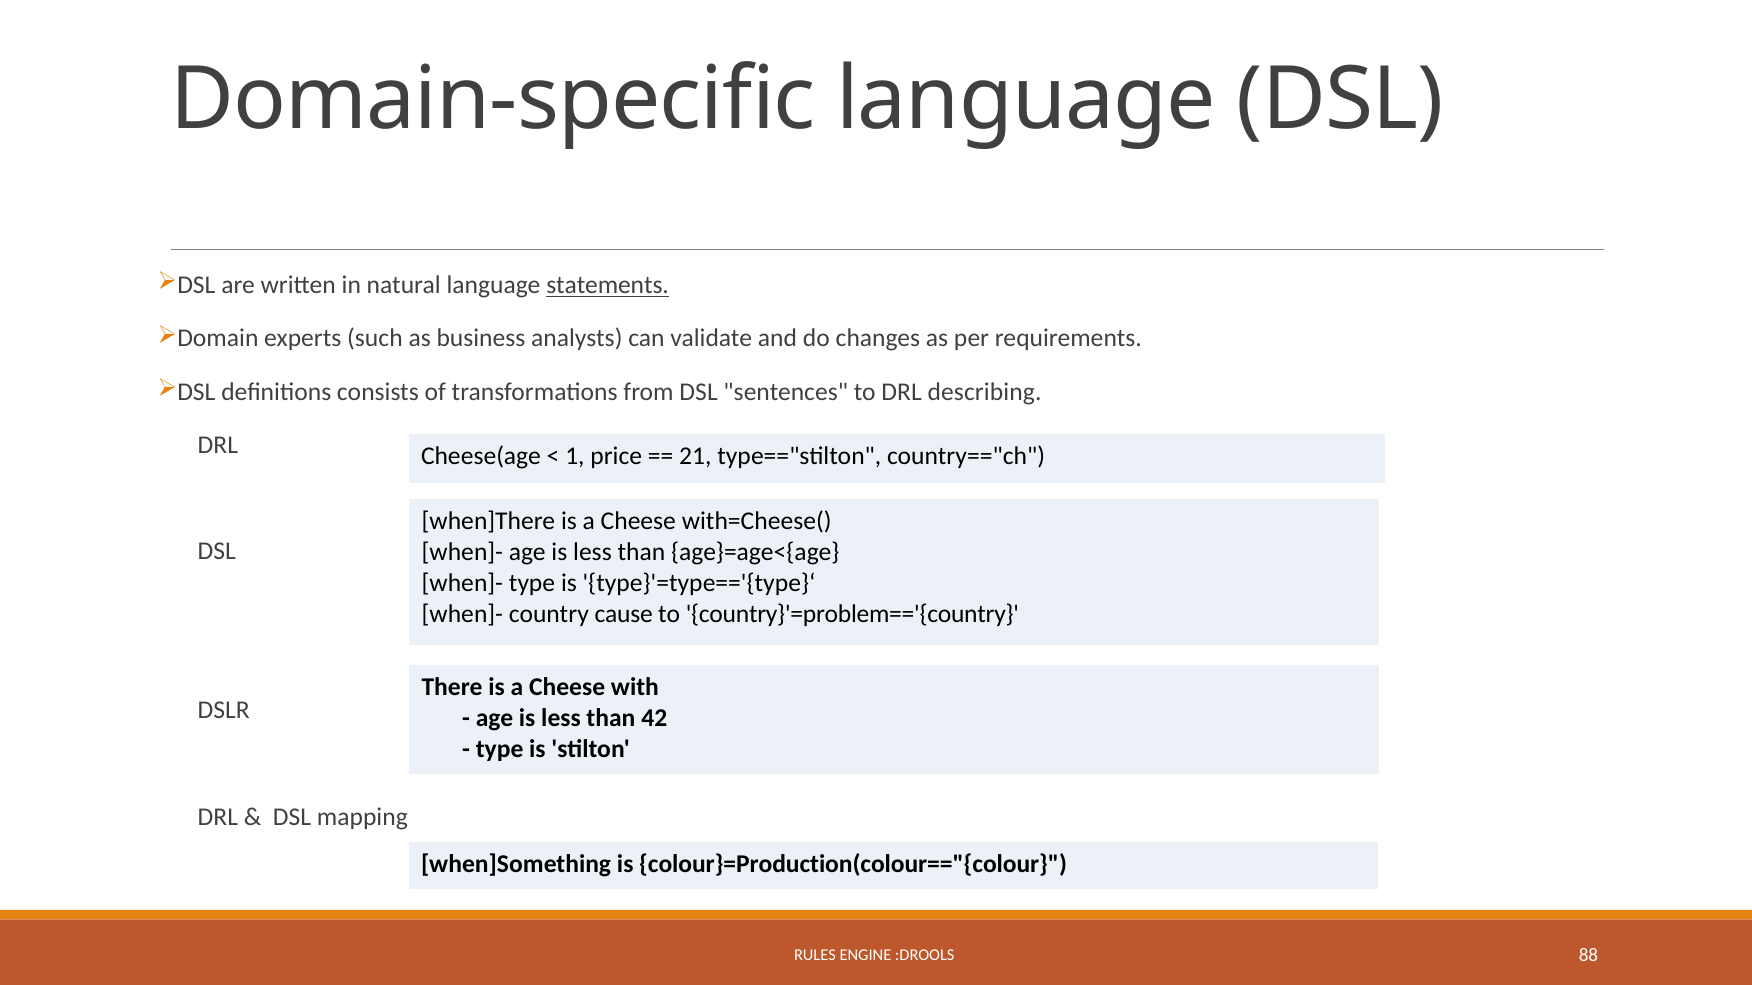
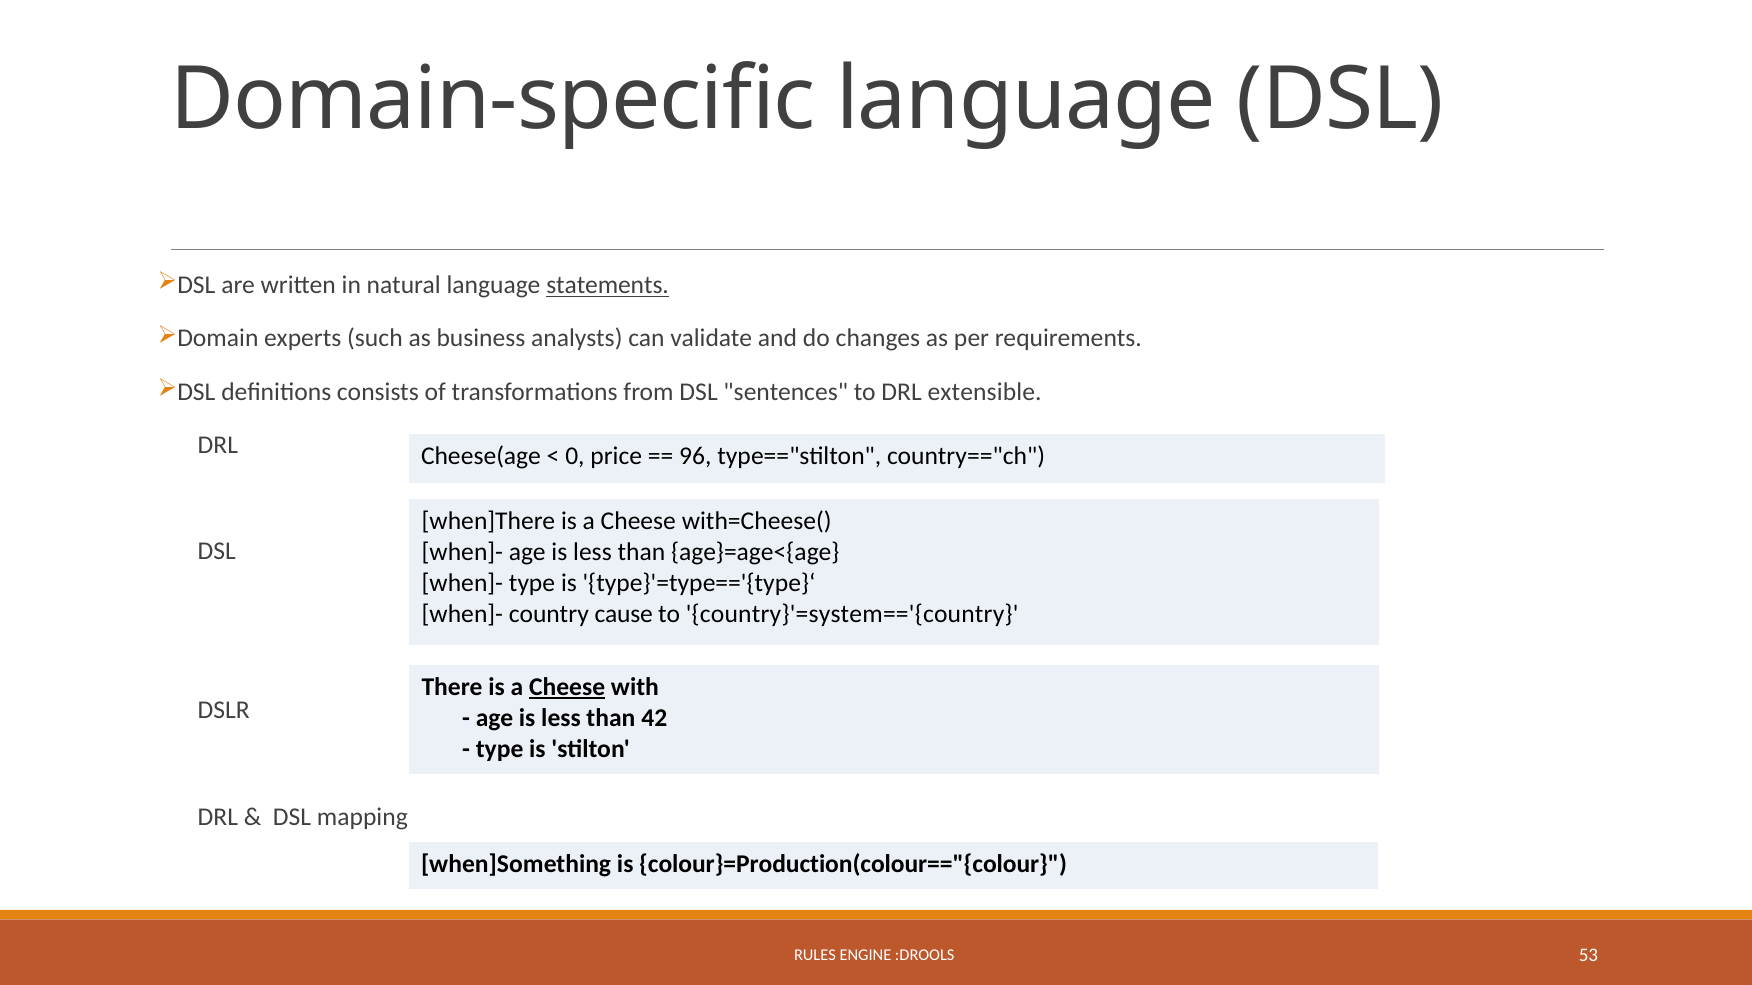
describing: describing -> extensible
1: 1 -> 0
21: 21 -> 96
country}'=problem=='{country: country}'=problem=='{country -> country}'=system=='{country
Cheese at (567, 687) underline: none -> present
88: 88 -> 53
